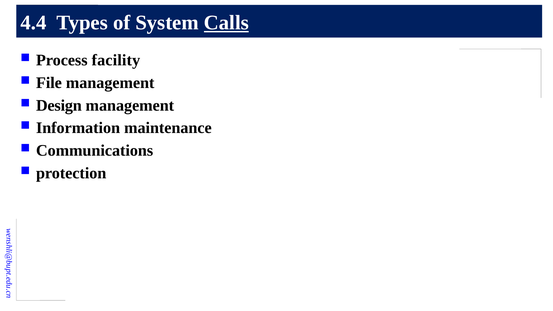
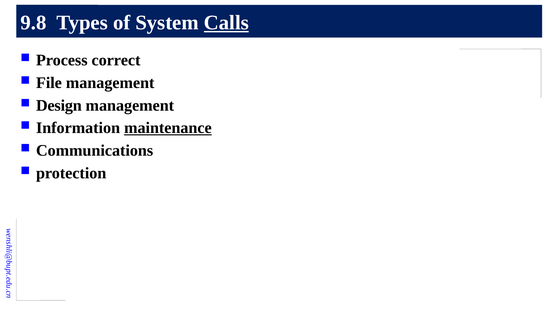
4.4: 4.4 -> 9.8
facility: facility -> correct
maintenance underline: none -> present
